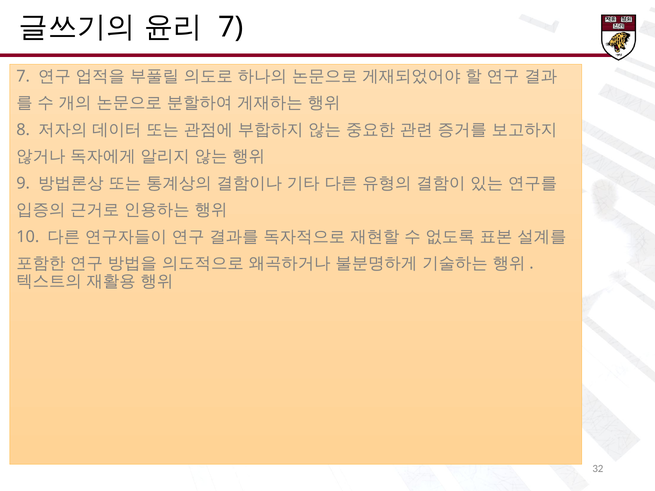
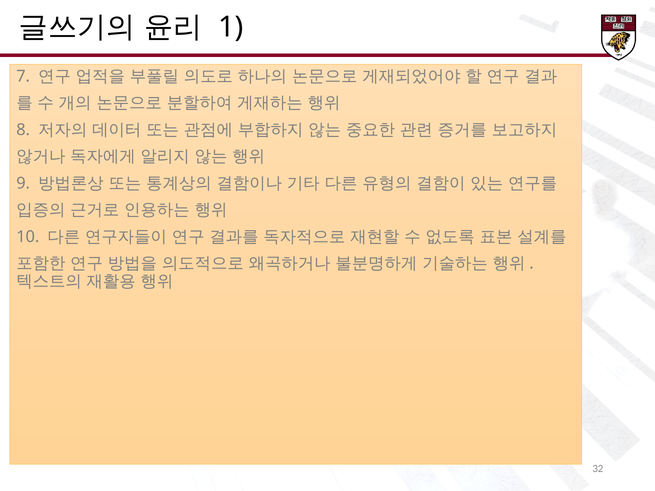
7 at (231, 27): 7 -> 1
